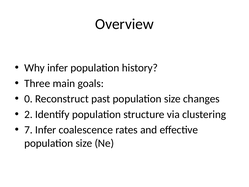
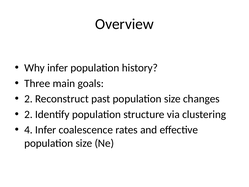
0 at (28, 99): 0 -> 2
7: 7 -> 4
